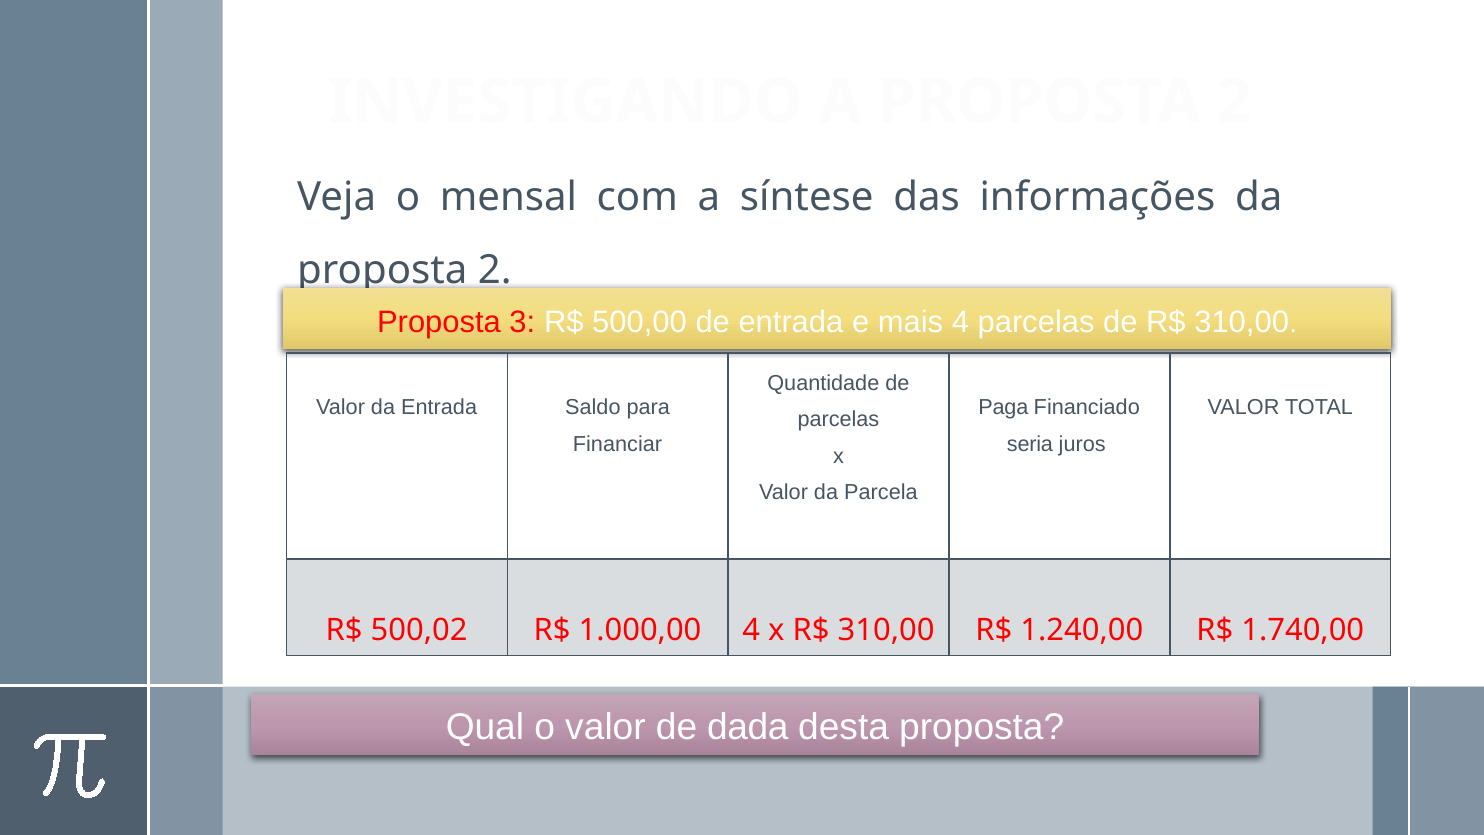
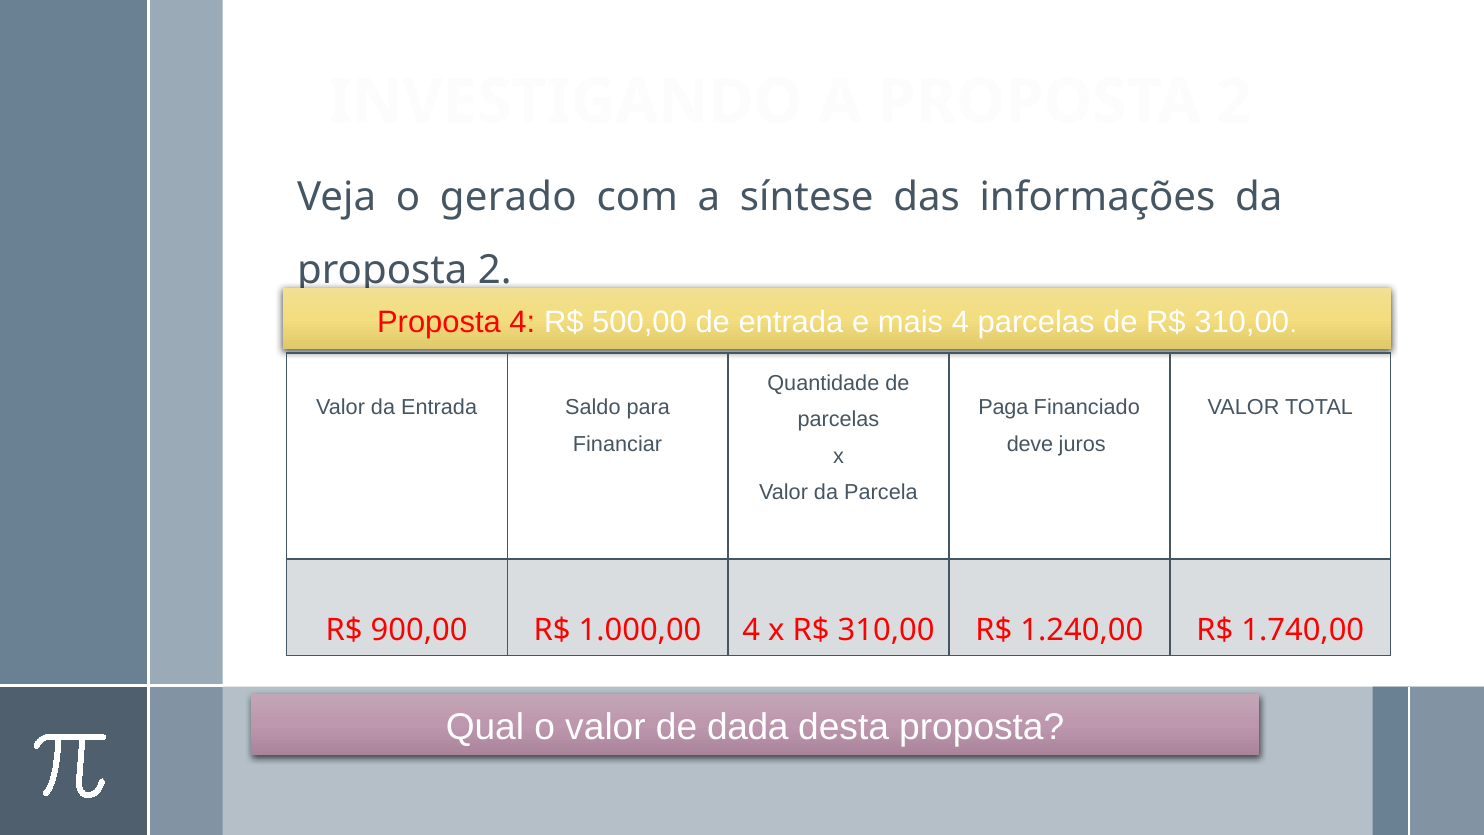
mensal: mensal -> gerado
Proposta 3: 3 -> 4
seria: seria -> deve
500,02: 500,02 -> 900,00
